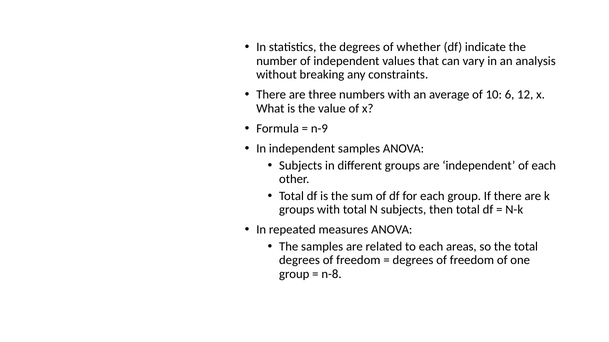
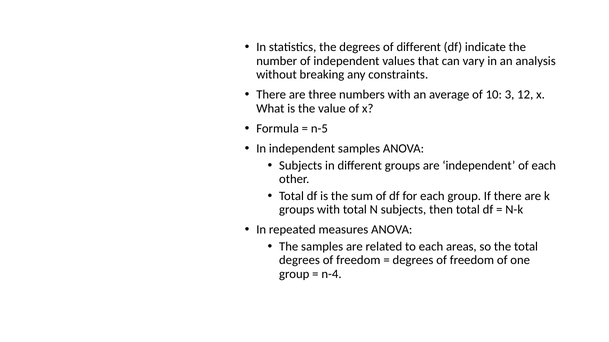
of whether: whether -> different
6: 6 -> 3
n-9: n-9 -> n-5
n-8: n-8 -> n-4
